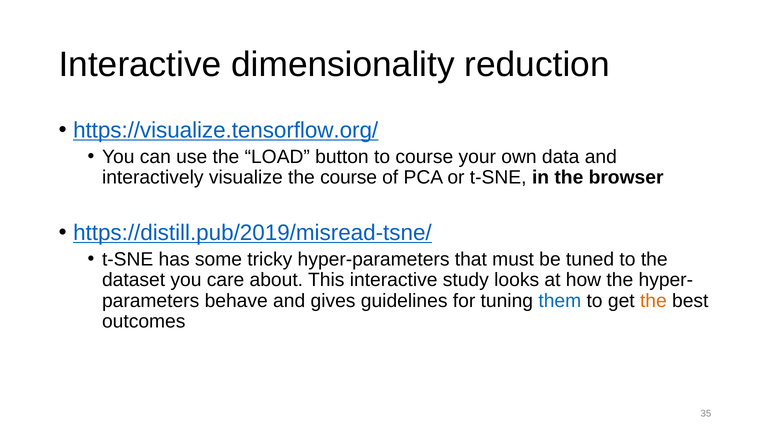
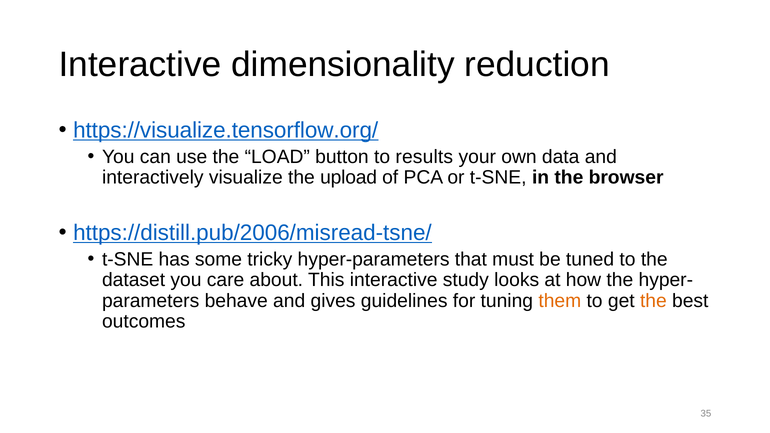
to course: course -> results
the course: course -> upload
https://distill.pub/2019/misread-tsne/: https://distill.pub/2019/misread-tsne/ -> https://distill.pub/2006/misread-tsne/
them colour: blue -> orange
